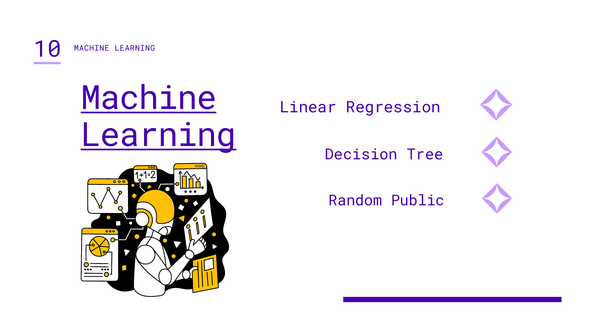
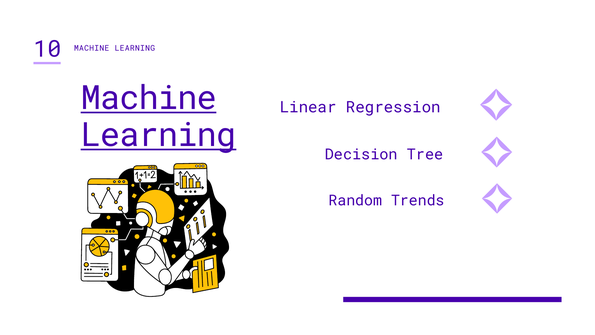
Public: Public -> Trends
